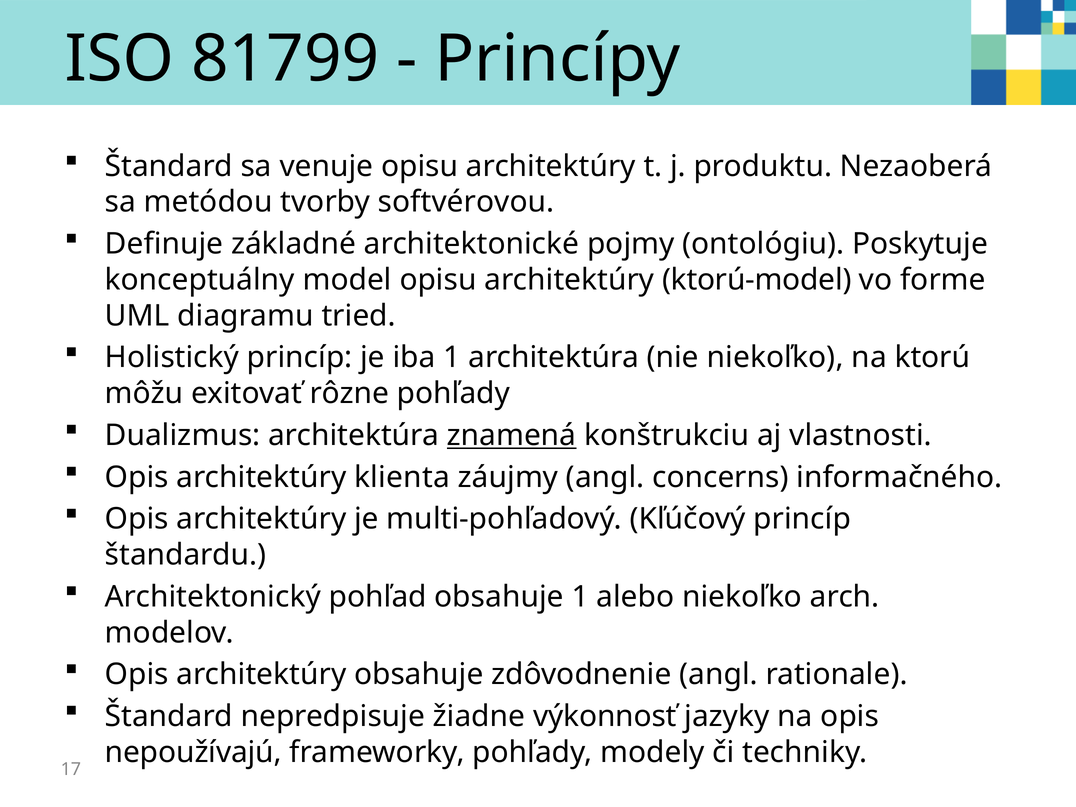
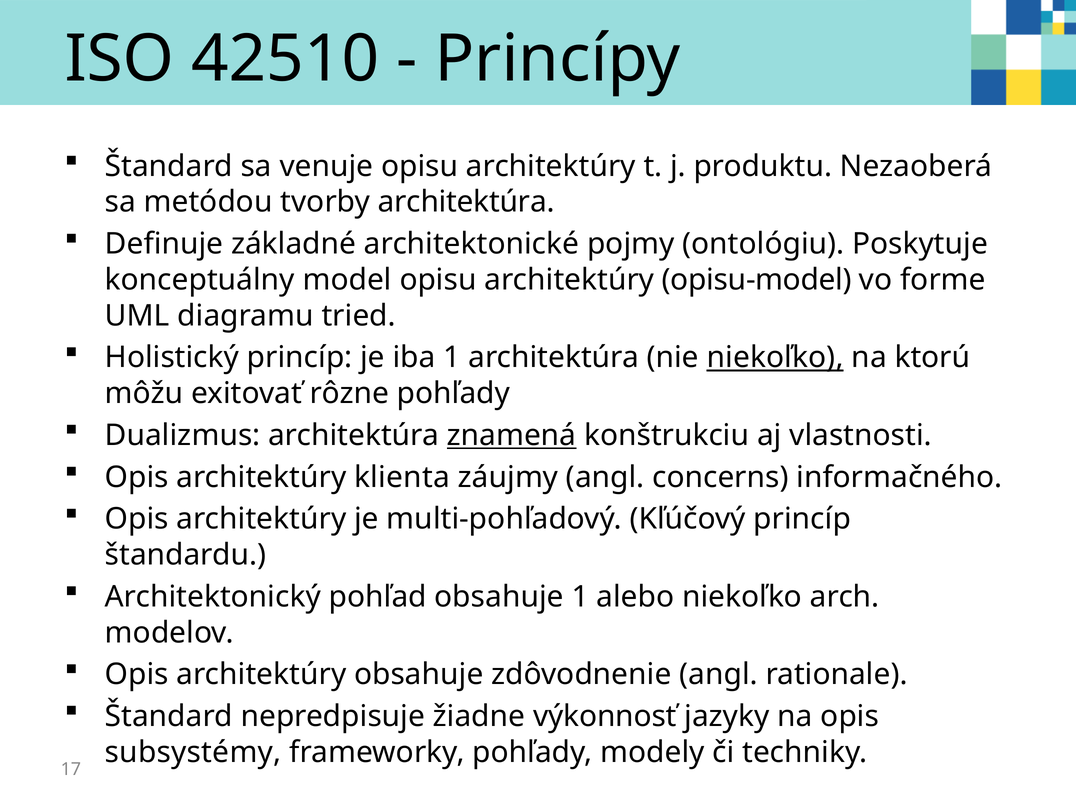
81799: 81799 -> 42510
tvorby softvérovou: softvérovou -> architektúra
ktorú-model: ktorú-model -> opisu-model
niekoľko at (775, 358) underline: none -> present
nepoužívajú: nepoužívajú -> subsystémy
